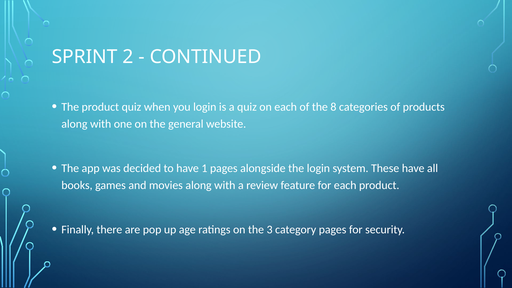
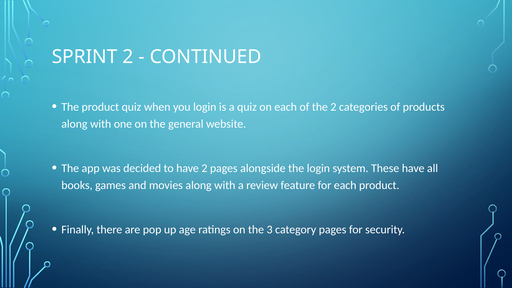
the 8: 8 -> 2
have 1: 1 -> 2
